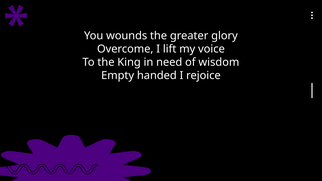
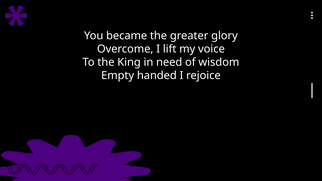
wounds: wounds -> became
